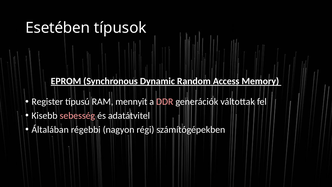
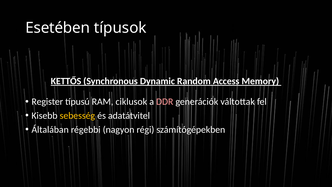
EPROM: EPROM -> KETTŐS
mennyit: mennyit -> ciklusok
sebesség colour: pink -> yellow
